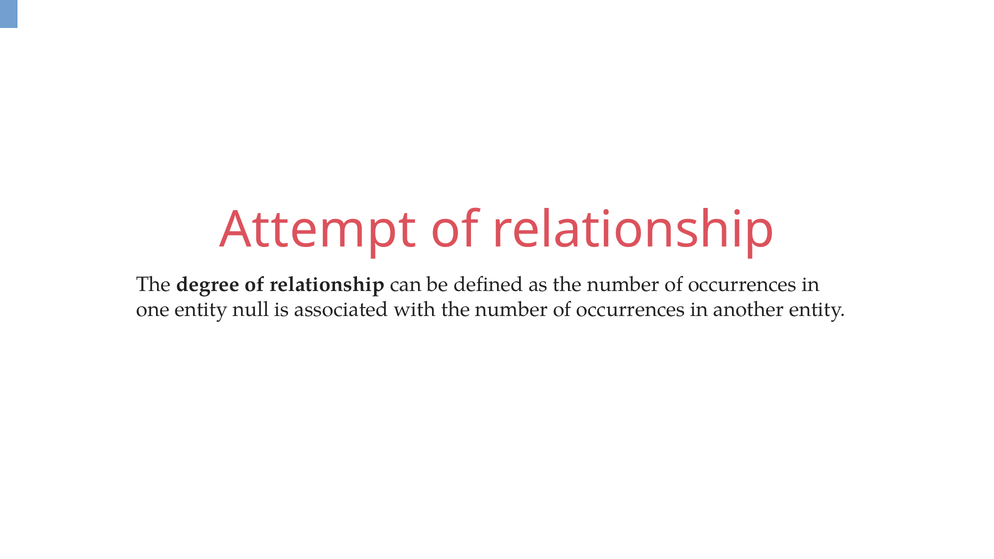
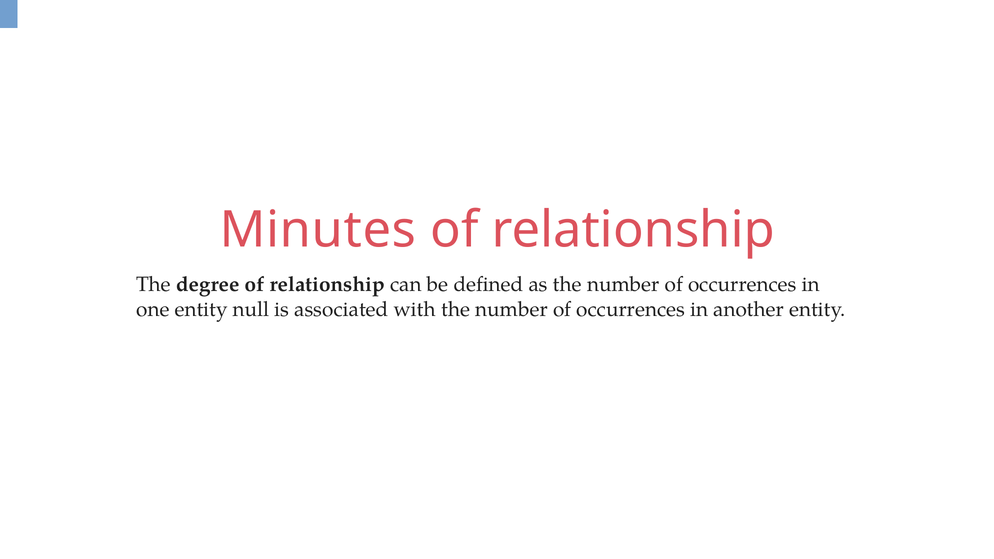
Attempt: Attempt -> Minutes
